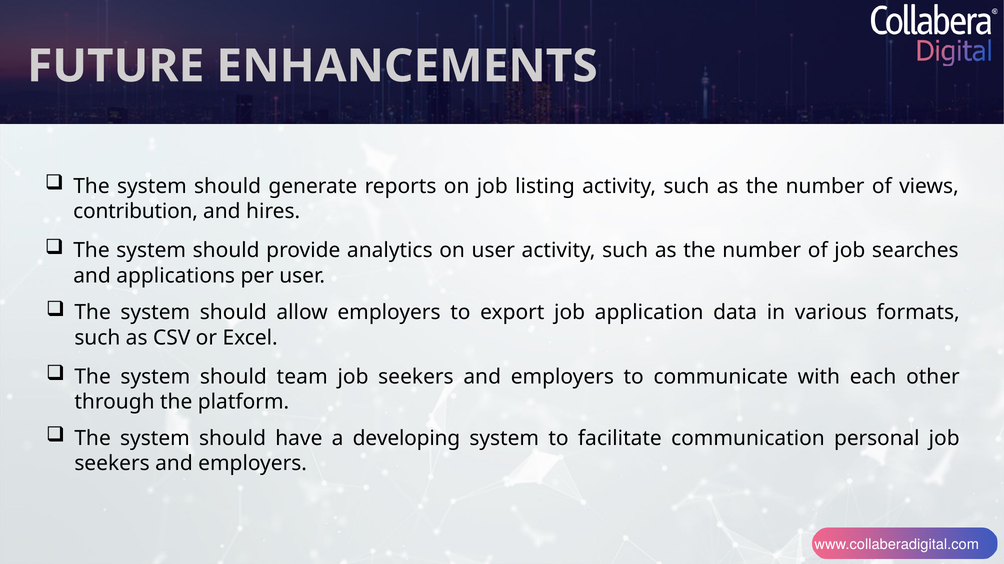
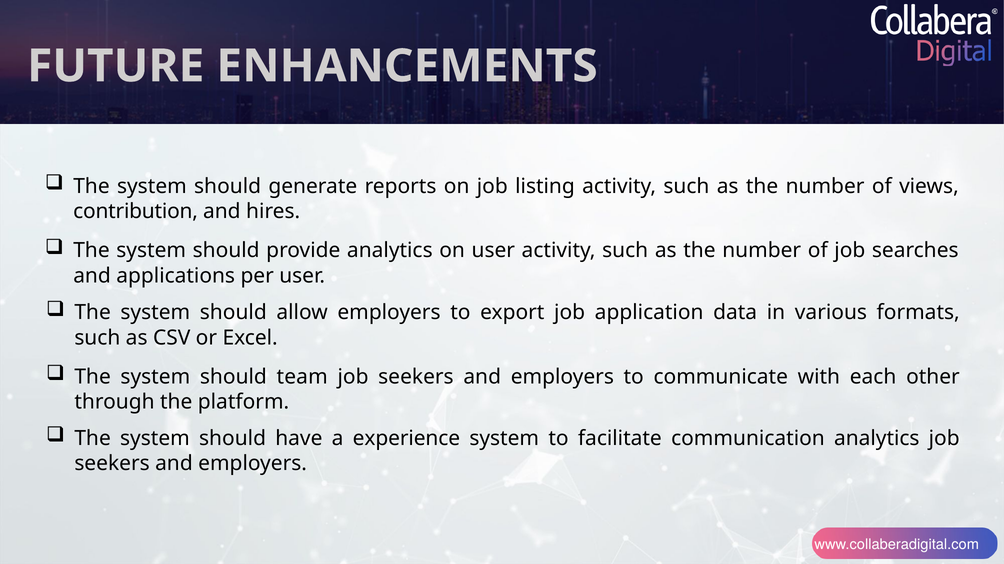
developing: developing -> experience
communication personal: personal -> analytics
